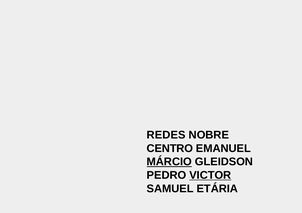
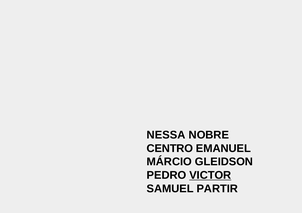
REDES: REDES -> NESSA
MÁRCIO underline: present -> none
ETÁRIA: ETÁRIA -> PARTIR
